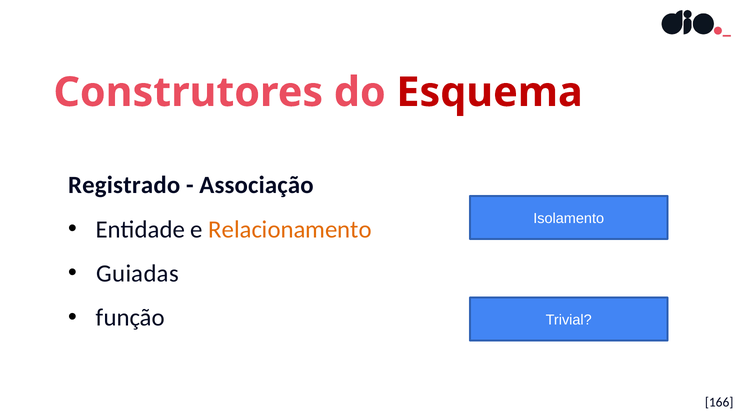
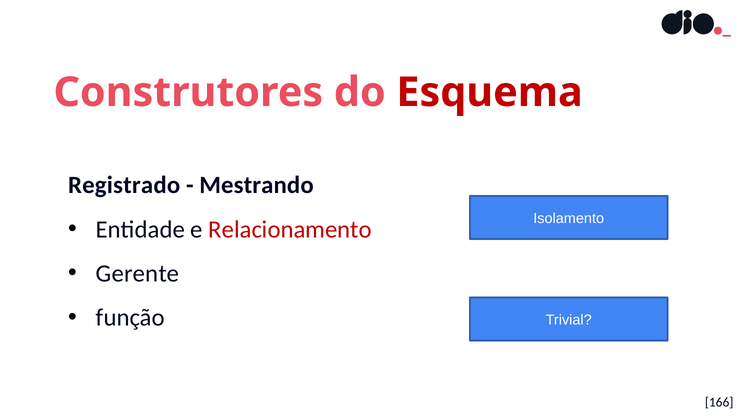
Associação: Associação -> Mestrando
Relacionamento colour: orange -> red
Guiadas: Guiadas -> Gerente
